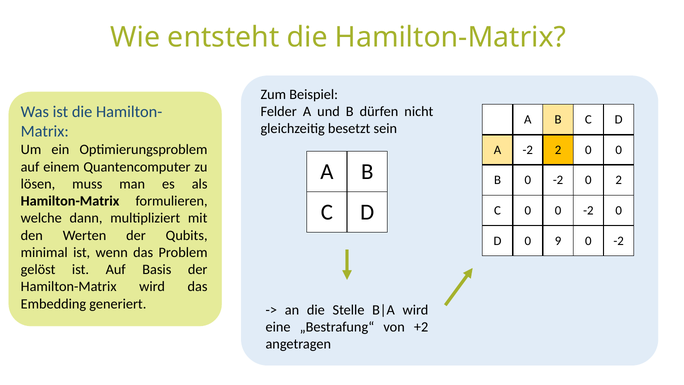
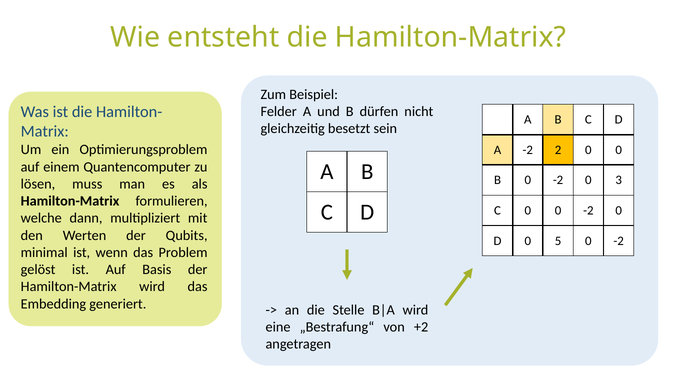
0 2: 2 -> 3
9: 9 -> 5
